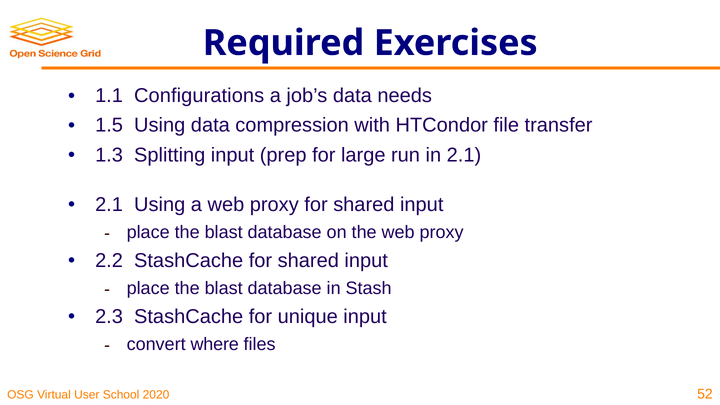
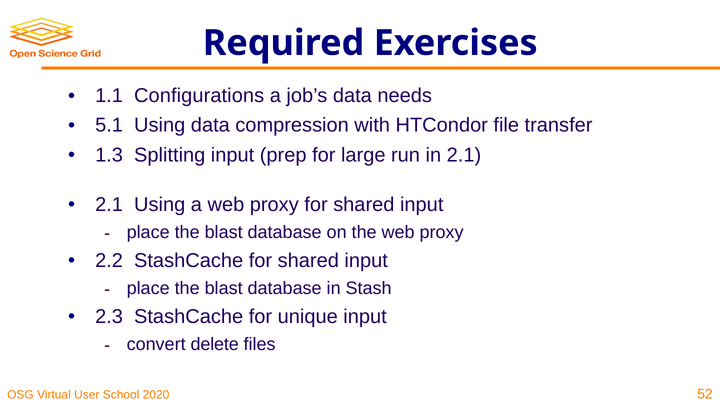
1.5: 1.5 -> 5.1
where: where -> delete
